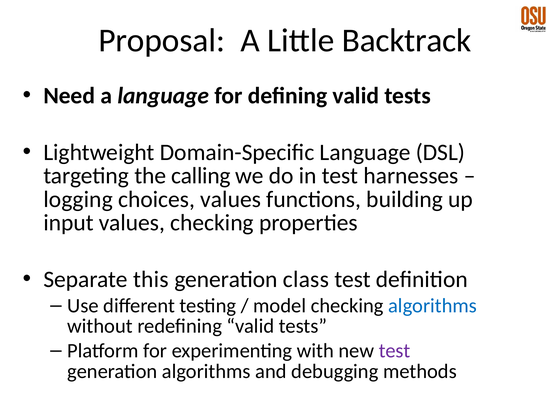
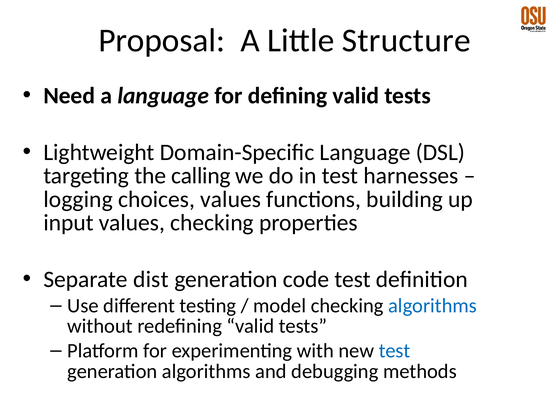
Backtrack: Backtrack -> Structure
this: this -> dist
class: class -> code
test at (395, 351) colour: purple -> blue
